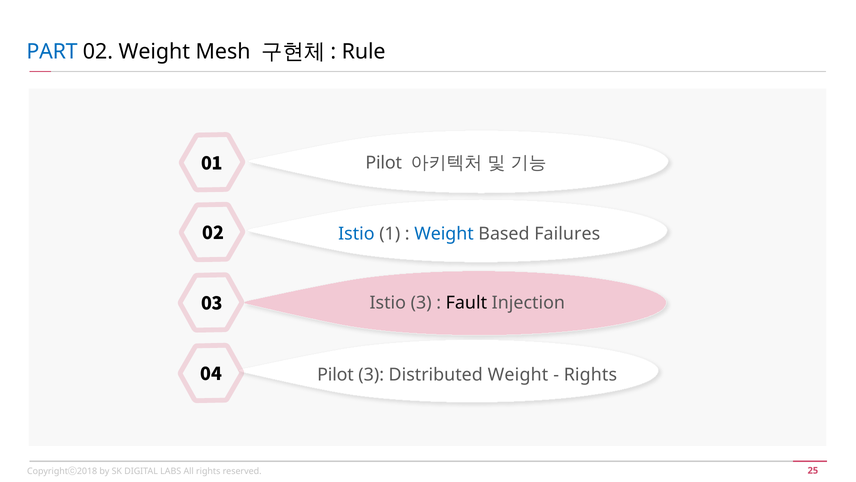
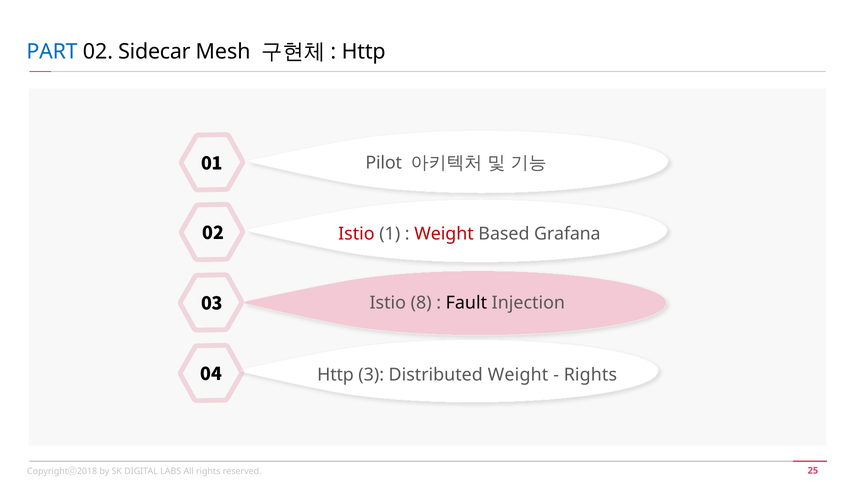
02 Weight: Weight -> Sidecar
Rule at (364, 52): Rule -> Http
Istio at (356, 233) colour: blue -> red
Weight at (444, 233) colour: blue -> red
Failures: Failures -> Grafana
Istio 3: 3 -> 8
04 Pilot: Pilot -> Http
